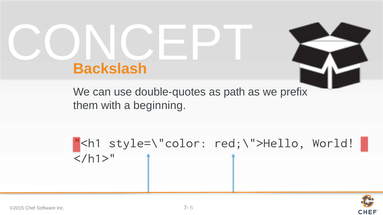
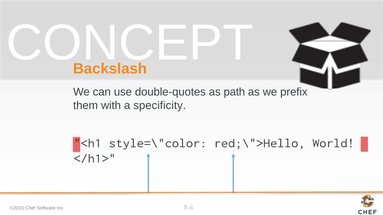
beginning: beginning -> specificity
